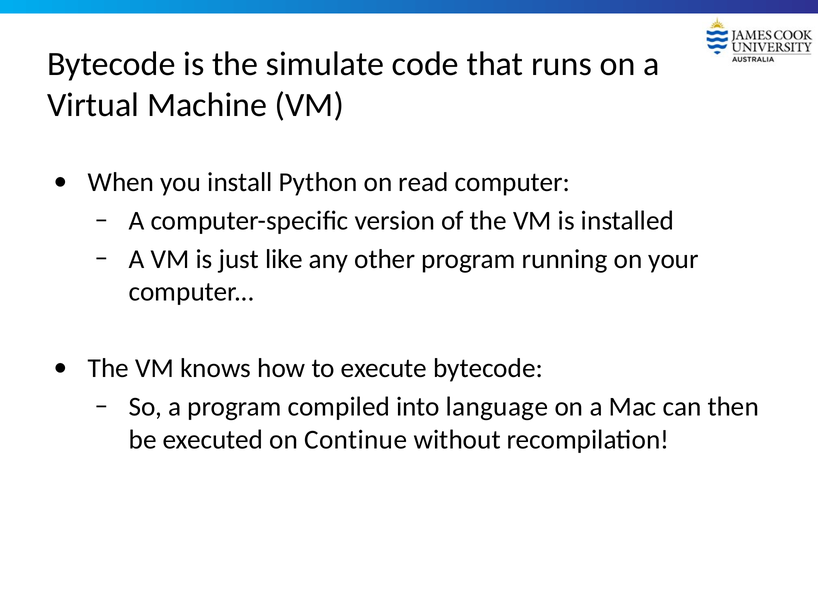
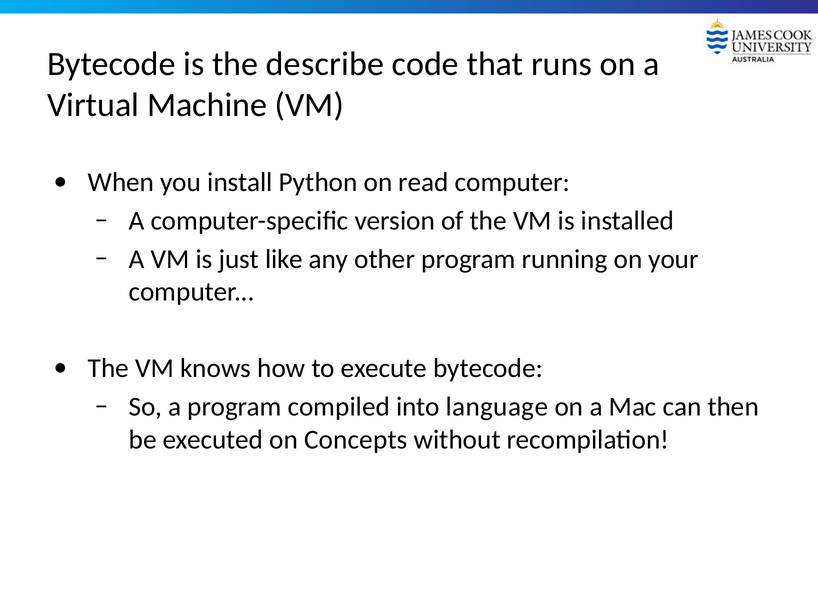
simulate: simulate -> describe
Continue: Continue -> Concepts
